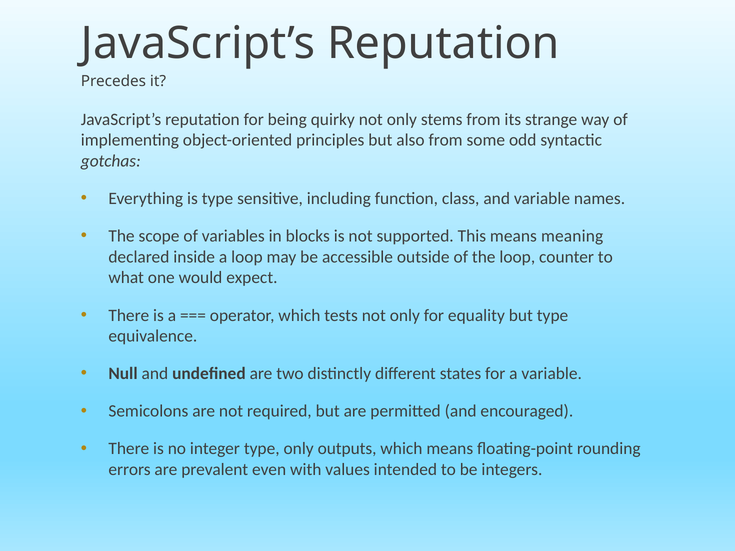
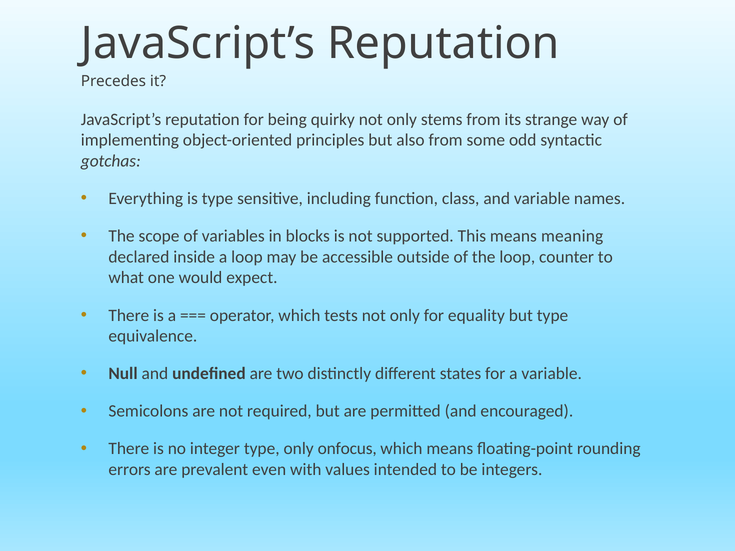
outputs: outputs -> onfocus
